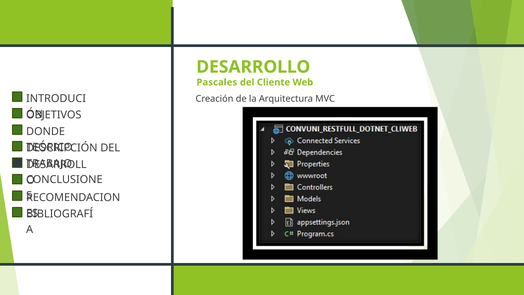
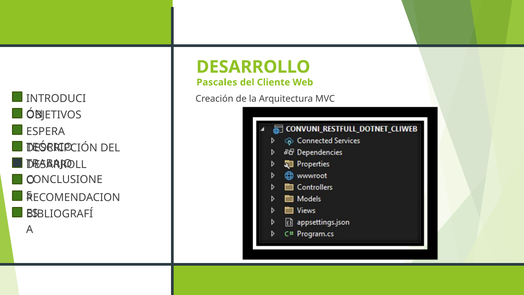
DONDE: DONDE -> ESPERA
